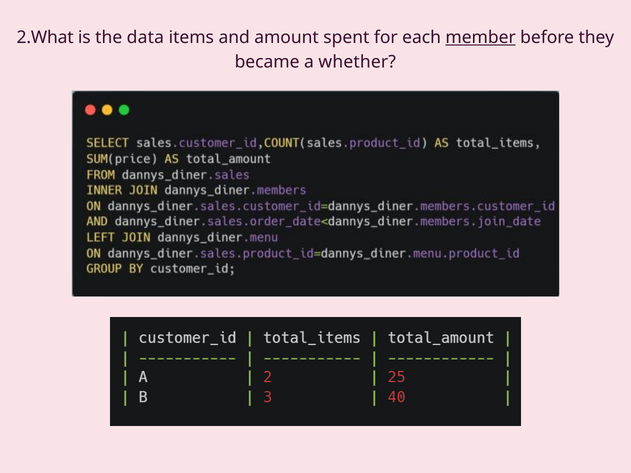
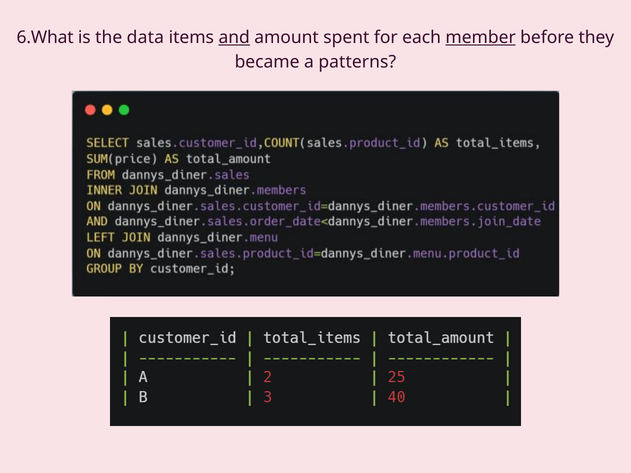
2.What: 2.What -> 6.What
and underline: none -> present
whether: whether -> patterns
